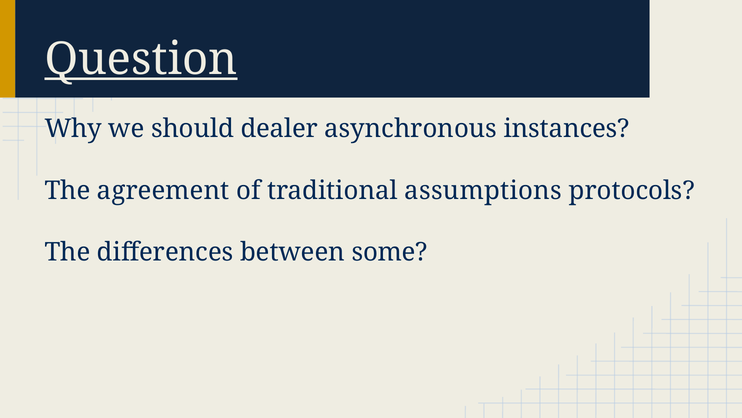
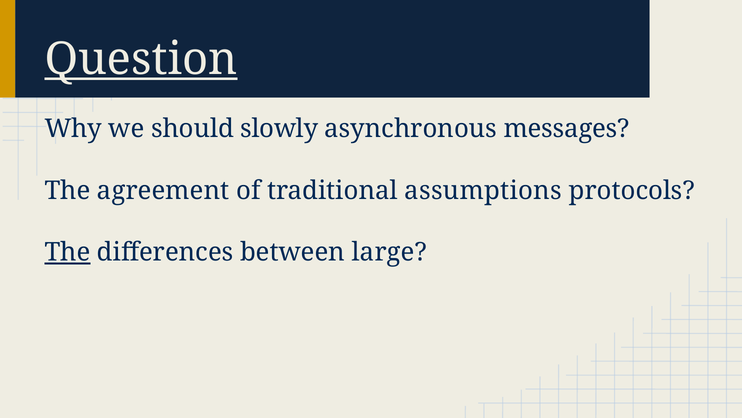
dealer: dealer -> slowly
instances: instances -> messages
The at (67, 252) underline: none -> present
some: some -> large
